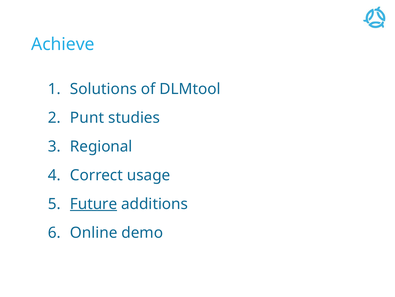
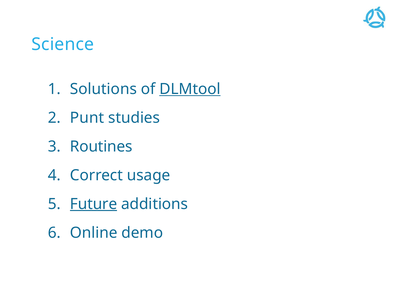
Achieve: Achieve -> Science
DLMtool underline: none -> present
Regional: Regional -> Routines
